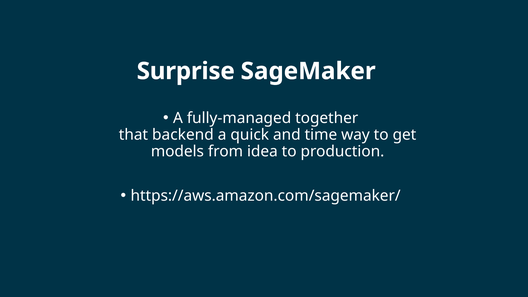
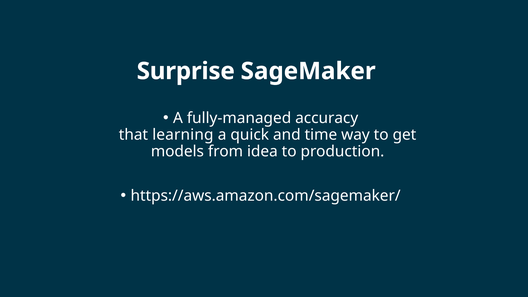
together: together -> accuracy
backend: backend -> learning
